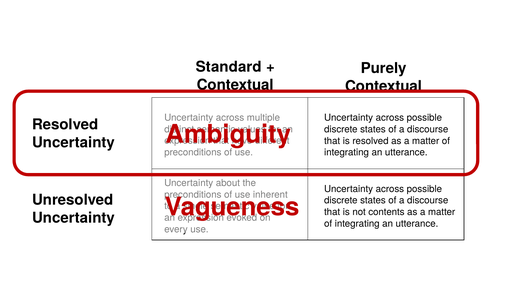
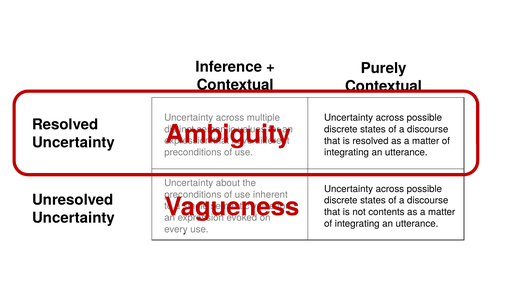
Standard: Standard -> Inference
